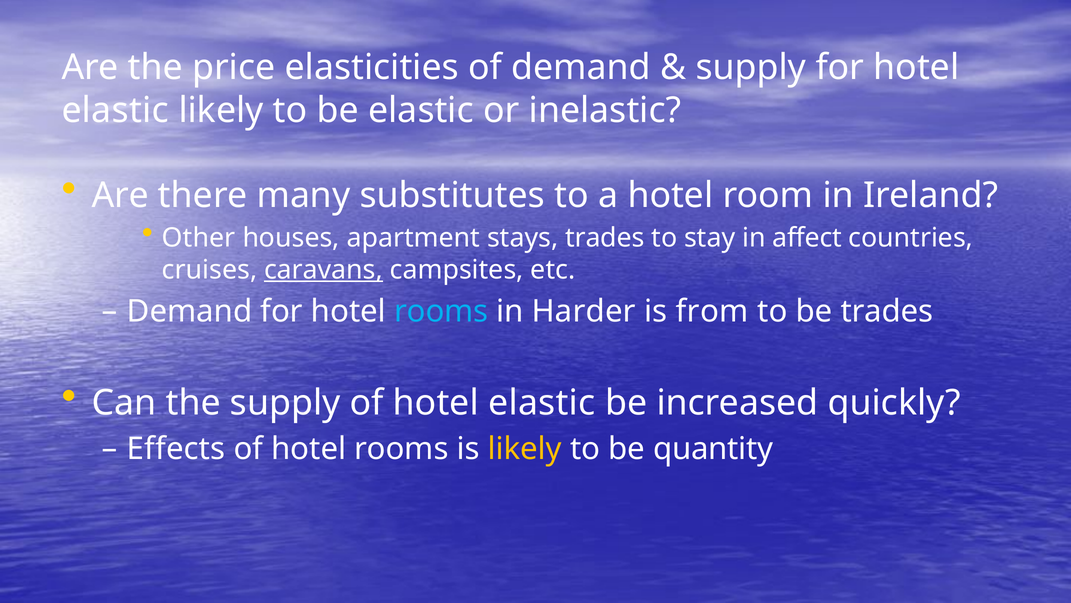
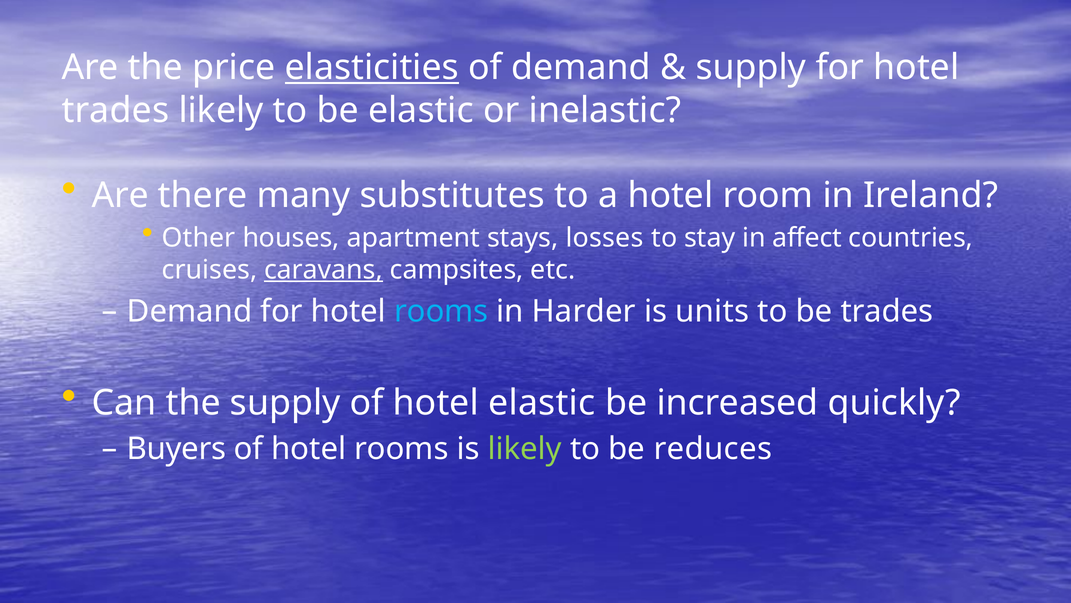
elasticities underline: none -> present
elastic at (115, 110): elastic -> trades
stays trades: trades -> losses
from: from -> units
Effects: Effects -> Buyers
likely at (525, 449) colour: yellow -> light green
quantity: quantity -> reduces
